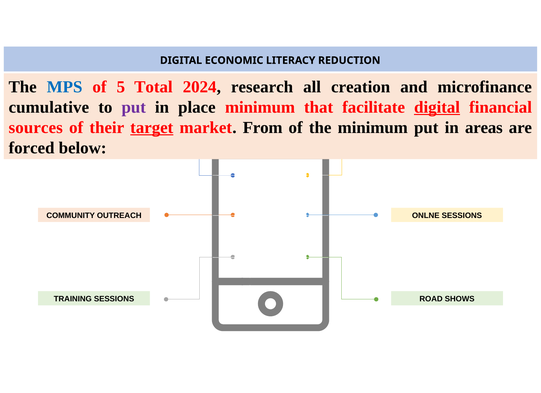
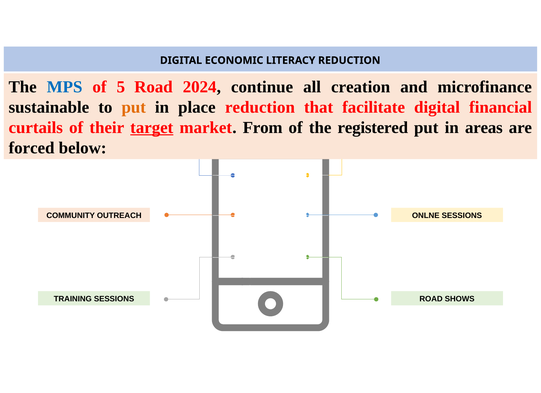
5 Total: Total -> Road
research: research -> continue
cumulative: cumulative -> sustainable
put at (134, 107) colour: purple -> orange
place minimum: minimum -> reduction
digital at (437, 107) underline: present -> none
sources: sources -> curtails
the minimum: minimum -> registered
